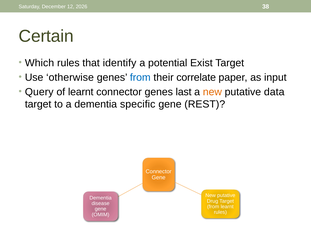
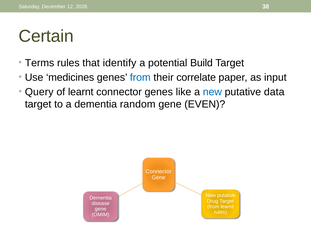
Which: Which -> Terms
Exist: Exist -> Build
otherwise: otherwise -> medicines
last: last -> like
new at (212, 92) colour: orange -> blue
specific: specific -> random
REST: REST -> EVEN
